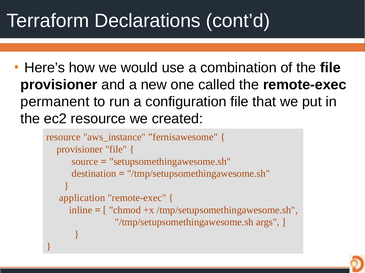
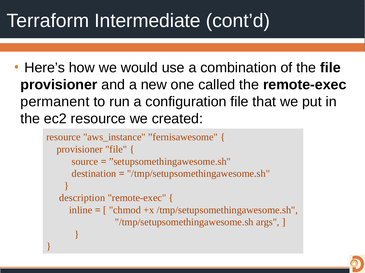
Declarations: Declarations -> Intermediate
application: application -> description
